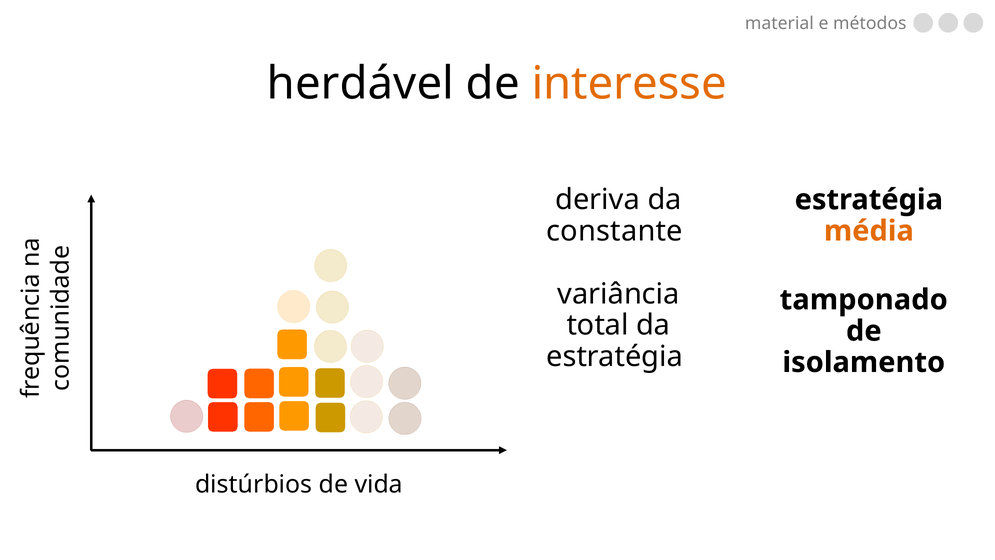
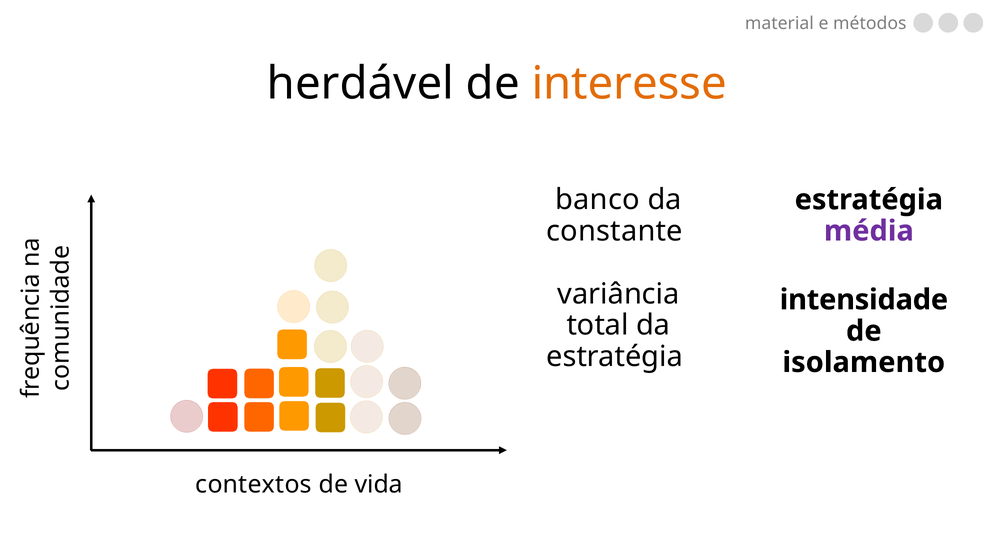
deriva: deriva -> banco
média colour: orange -> purple
tamponado: tamponado -> intensidade
distúrbios: distúrbios -> contextos
